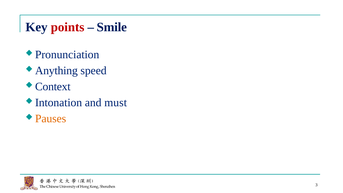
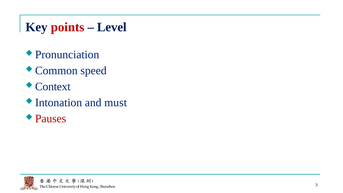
Smile: Smile -> Level
Anything: Anything -> Common
Pauses colour: orange -> red
